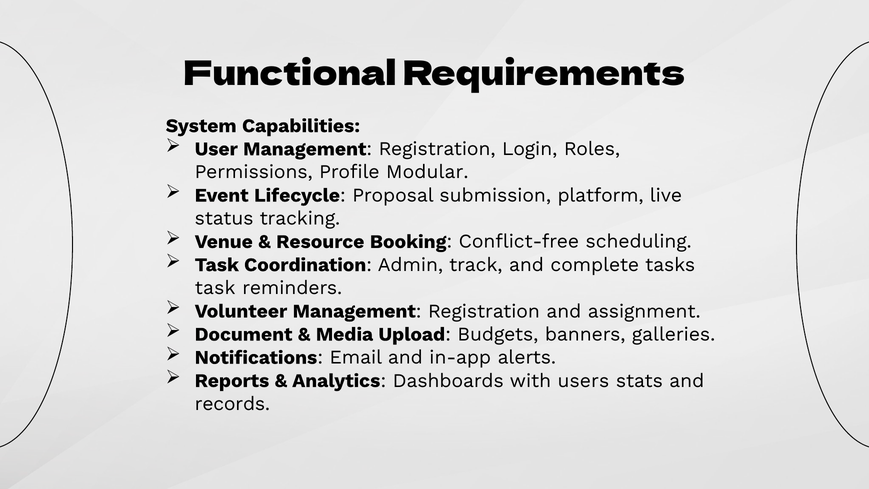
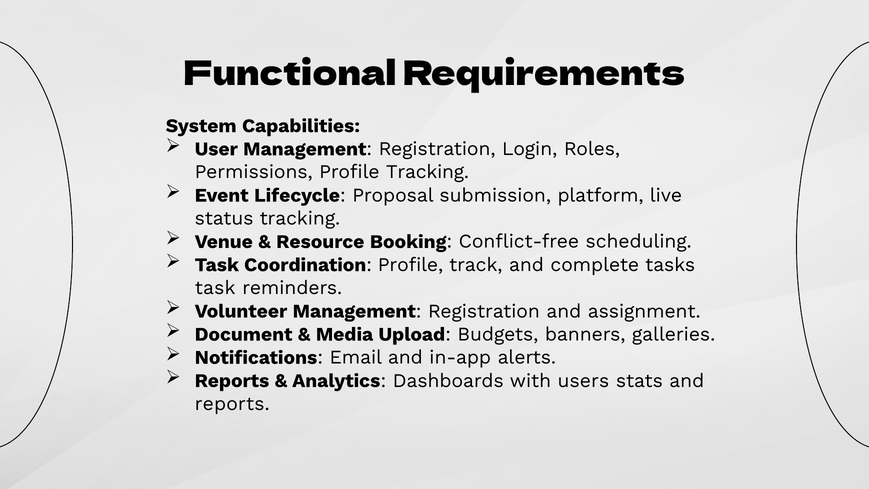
Profile Modular: Modular -> Tracking
Coordination Admin: Admin -> Profile
records at (232, 404): records -> reports
